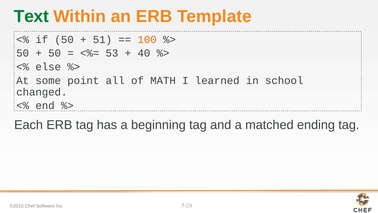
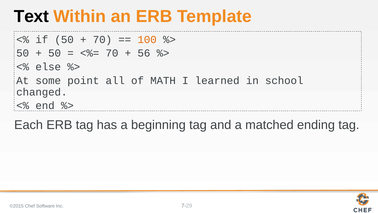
Text colour: green -> black
51 at (102, 40): 51 -> 70
53 at (112, 53): 53 -> 70
40: 40 -> 56
